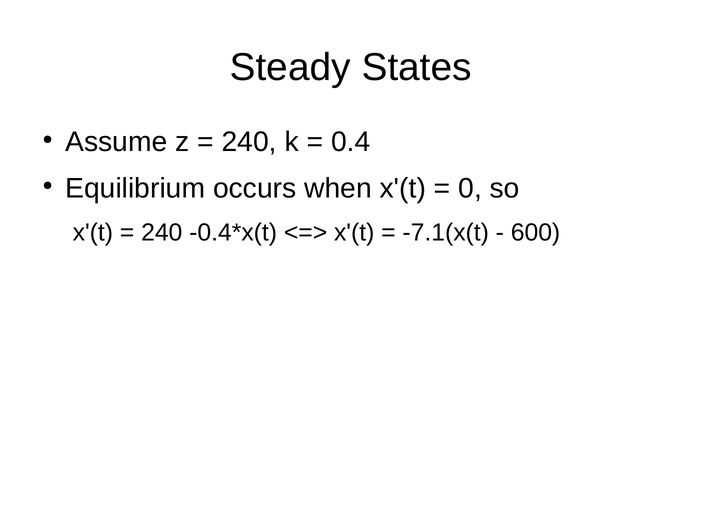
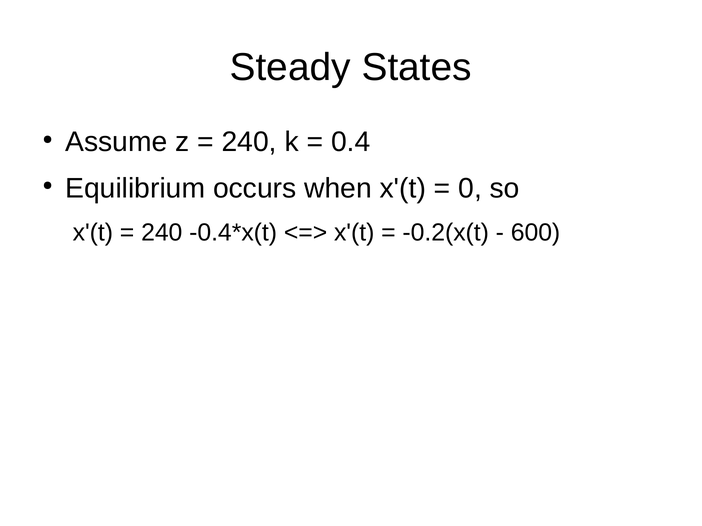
-7.1(x(t: -7.1(x(t -> -0.2(x(t
